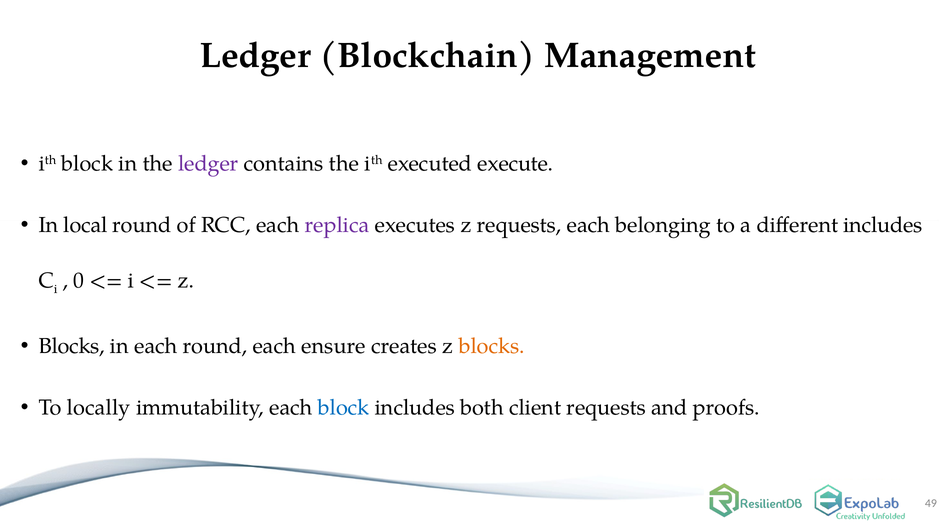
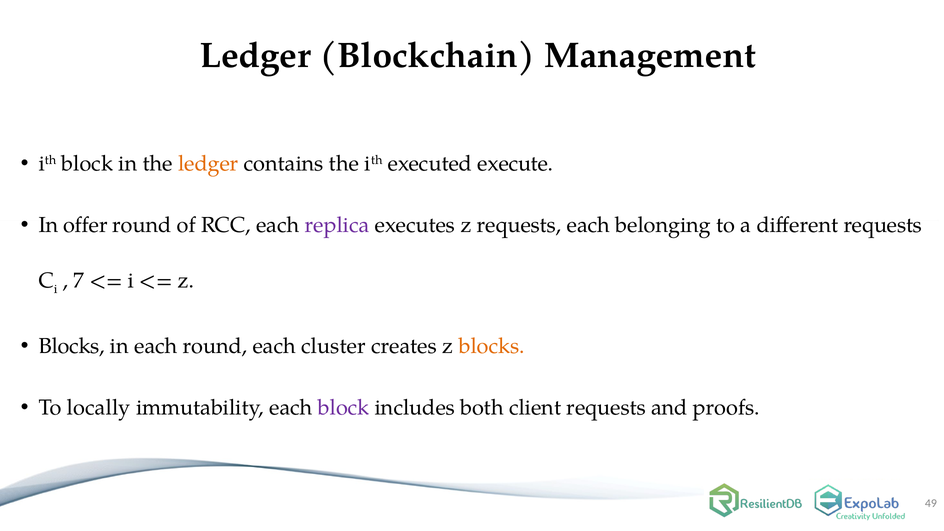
ledger at (208, 164) colour: purple -> orange
local: local -> offer
different includes: includes -> requests
0: 0 -> 7
ensure: ensure -> cluster
block at (344, 408) colour: blue -> purple
